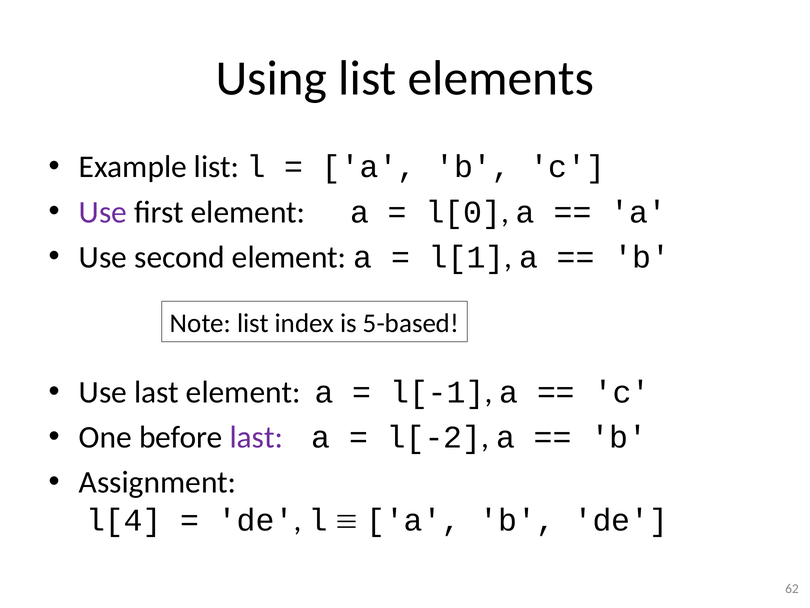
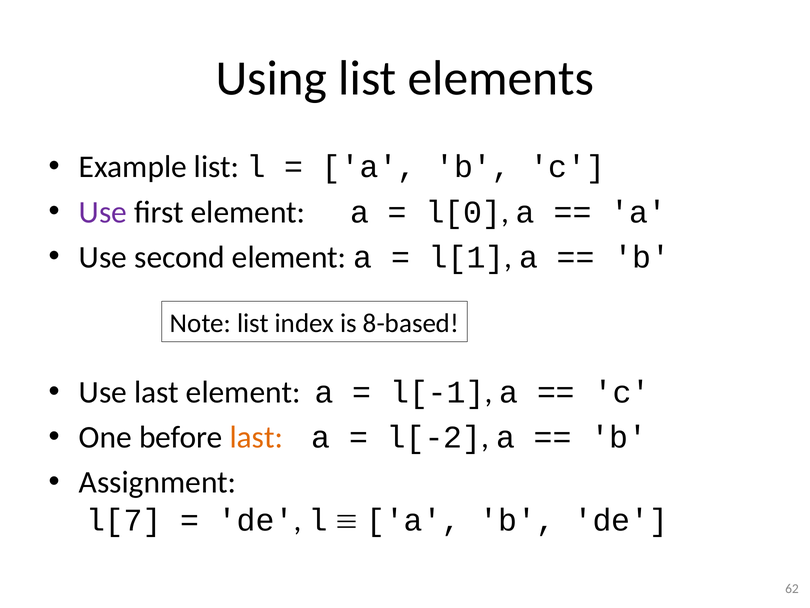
5-based: 5-based -> 8-based
last at (256, 437) colour: purple -> orange
l[4: l[4 -> l[7
